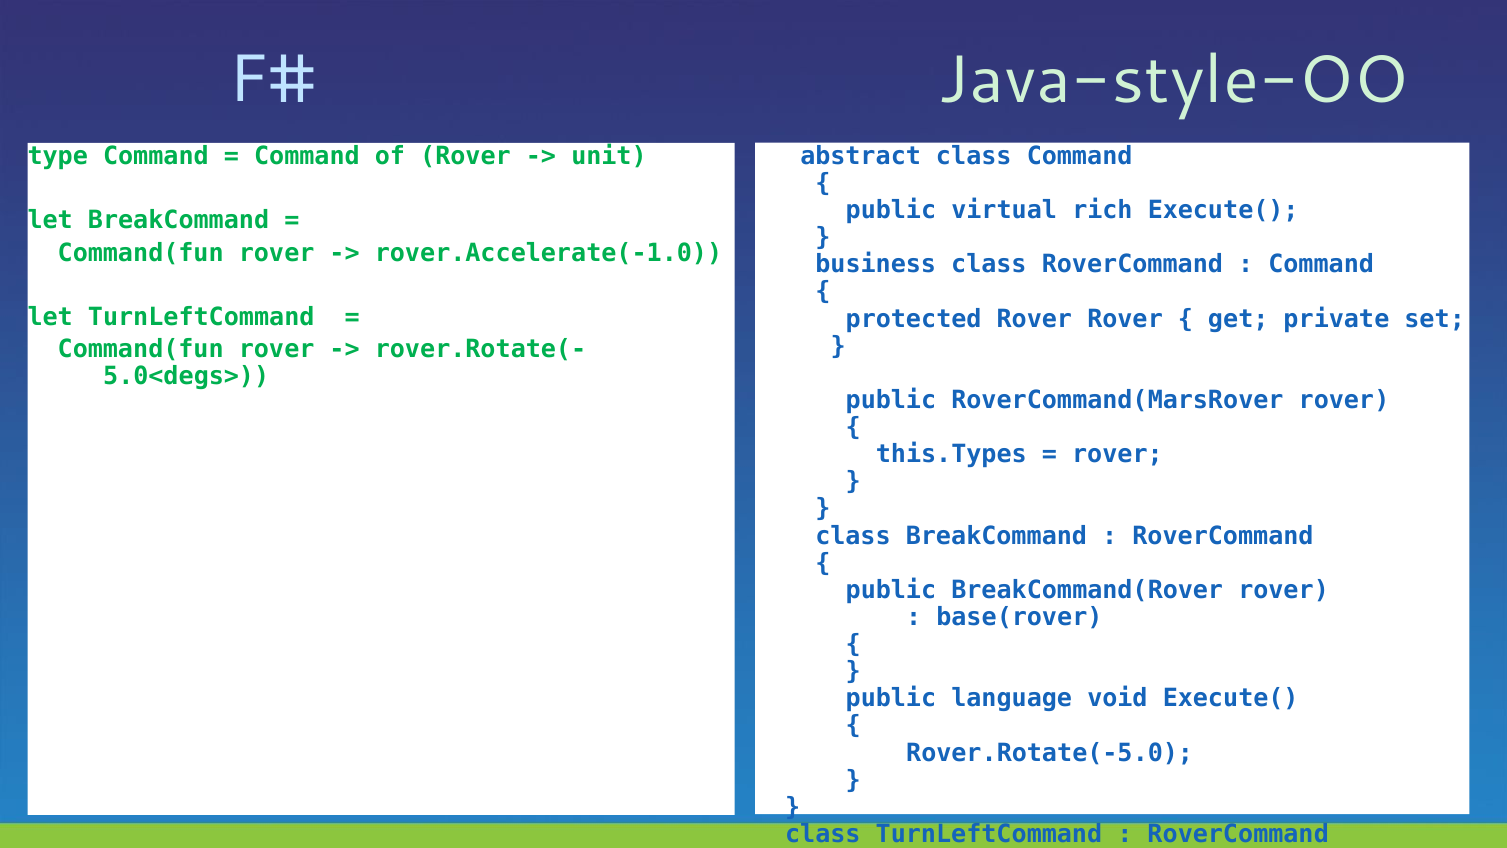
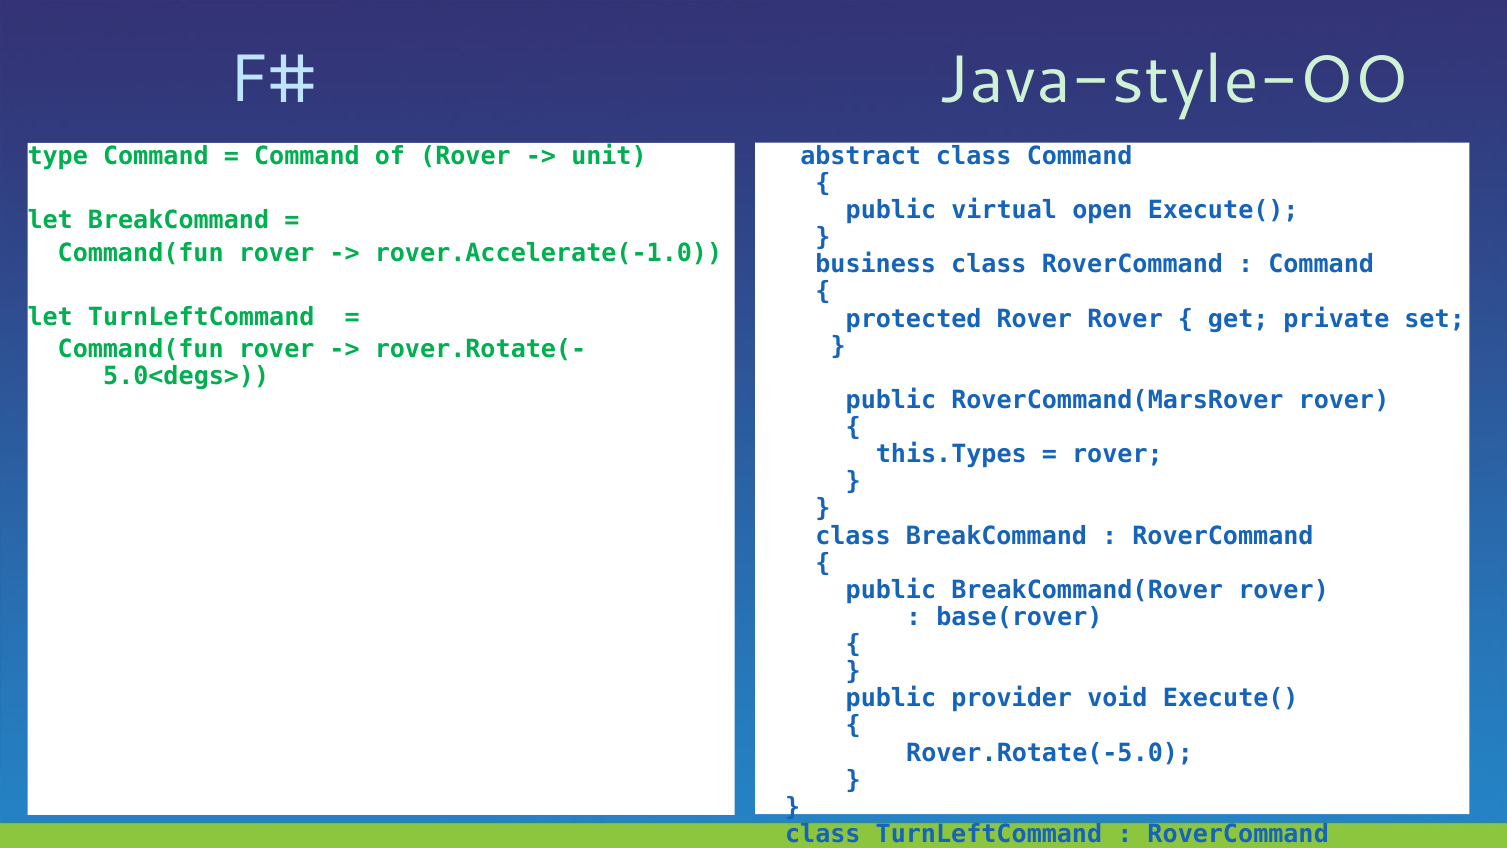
rich: rich -> open
language: language -> provider
